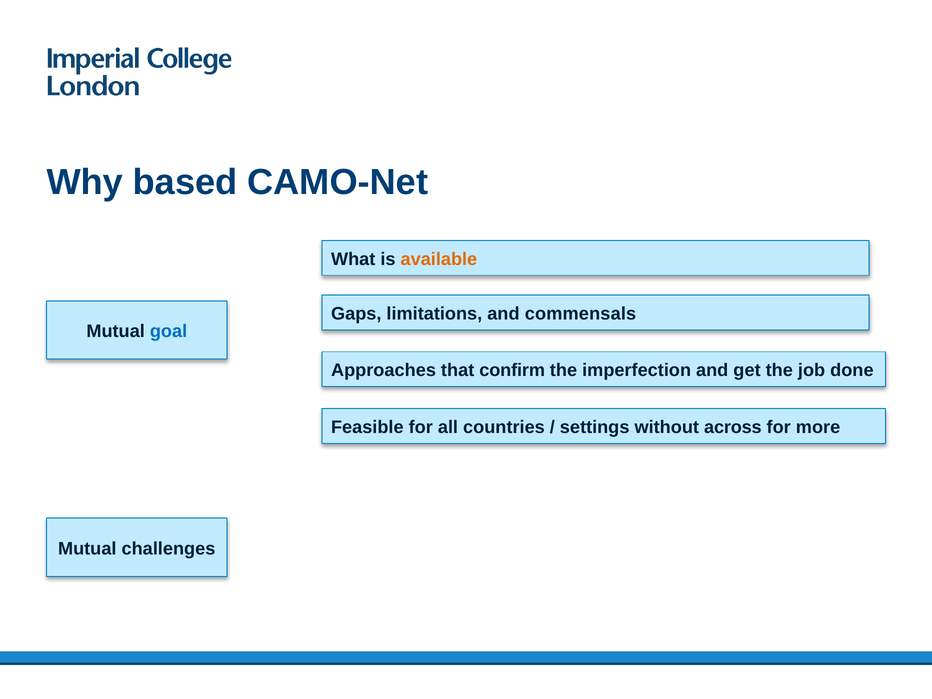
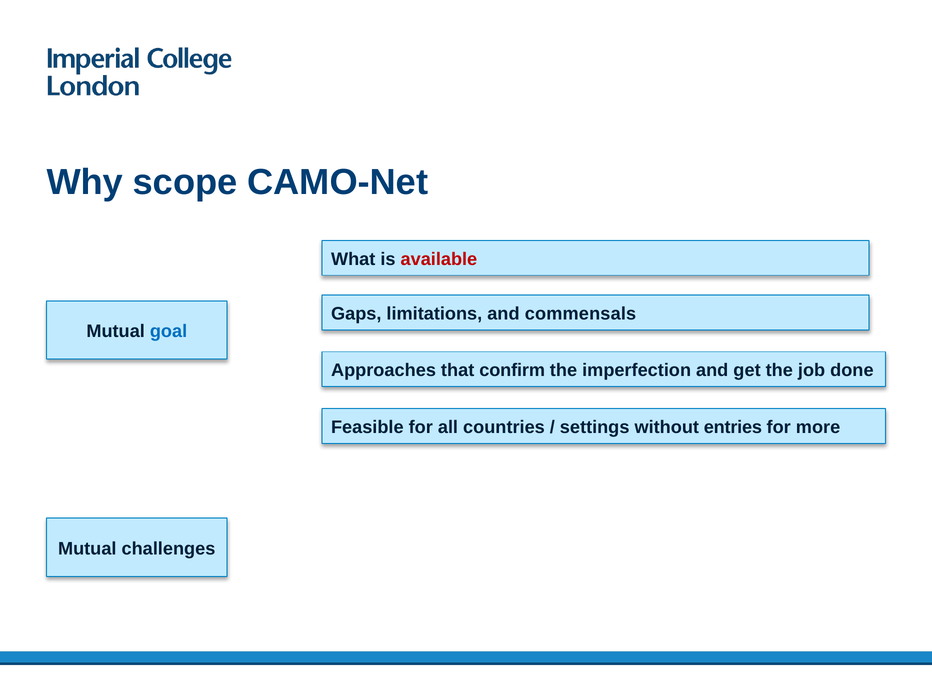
based: based -> scope
available colour: orange -> red
across: across -> entries
